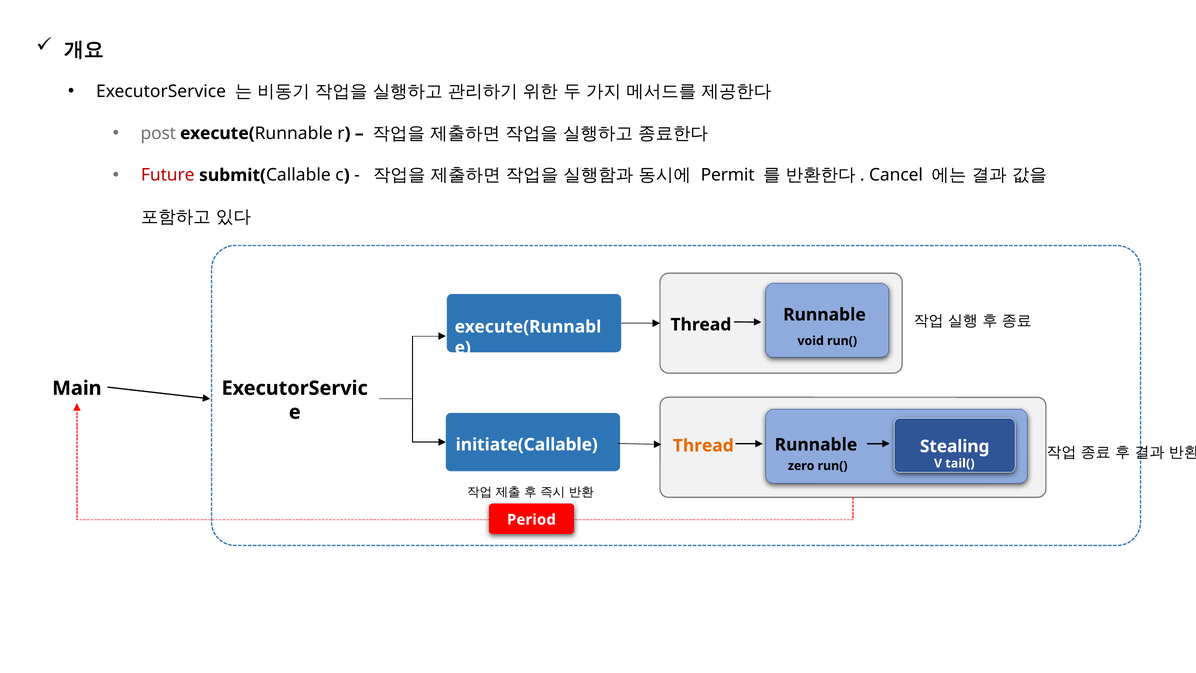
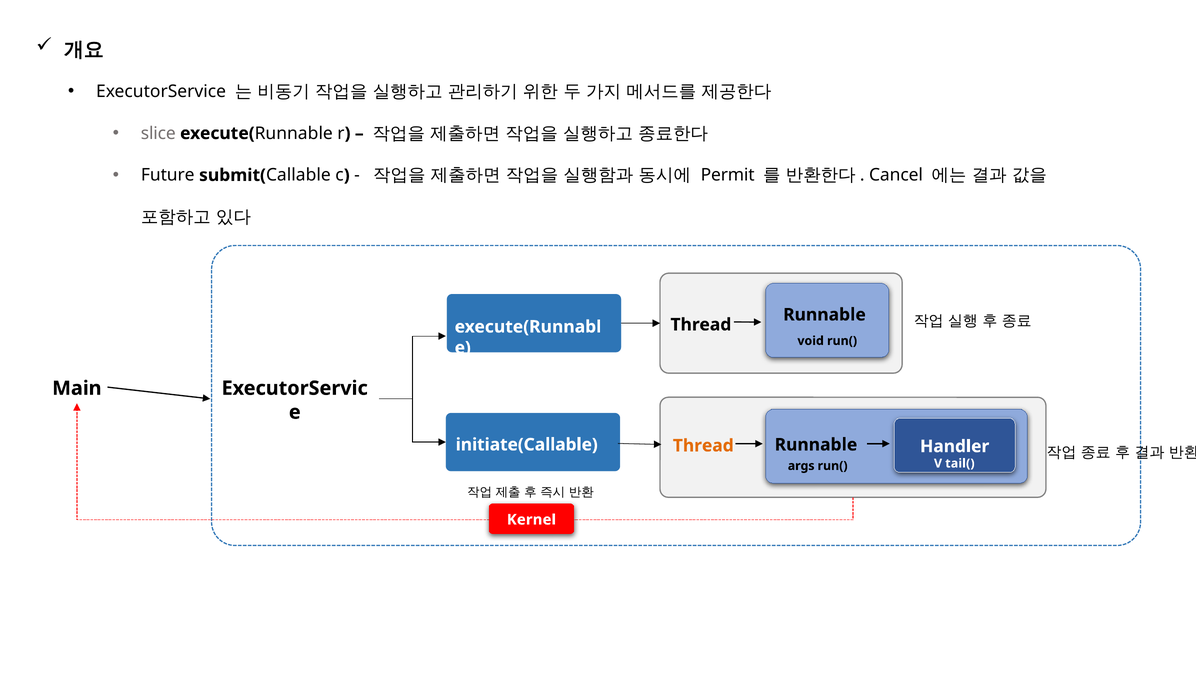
post: post -> slice
Future colour: red -> black
Stealing: Stealing -> Handler
zero: zero -> args
Period: Period -> Kernel
